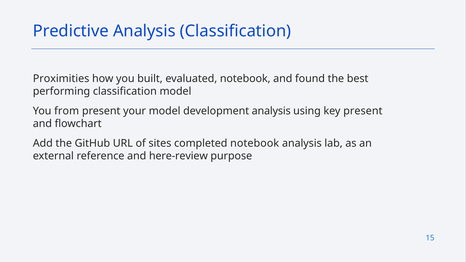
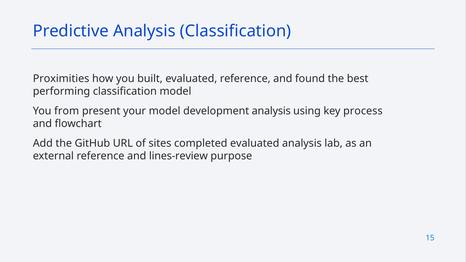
evaluated notebook: notebook -> reference
key present: present -> process
completed notebook: notebook -> evaluated
here-review: here-review -> lines-review
